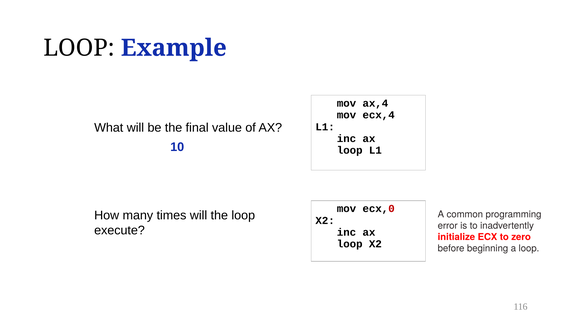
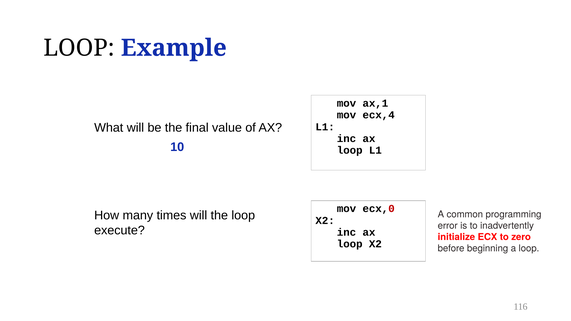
ax,4: ax,4 -> ax,1
